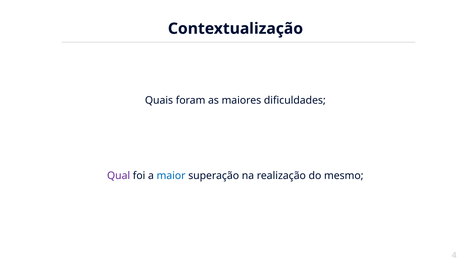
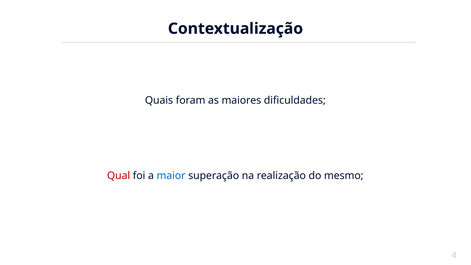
Qual colour: purple -> red
